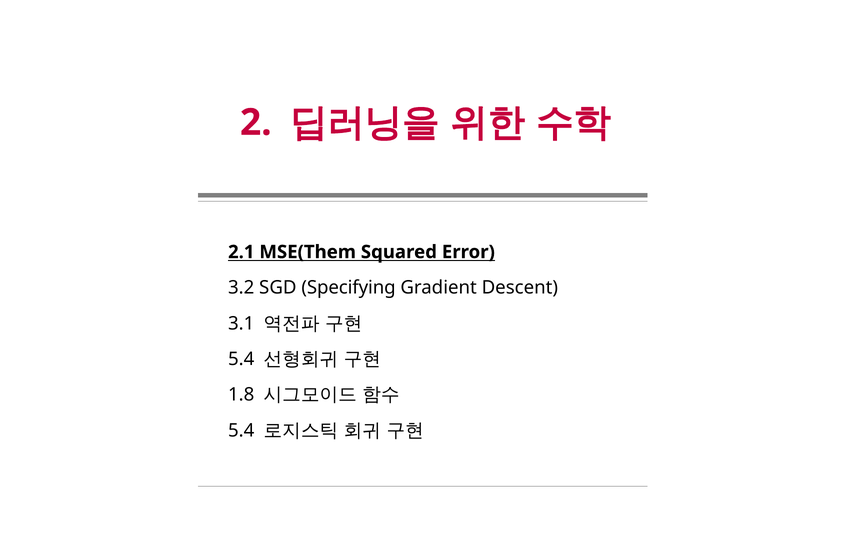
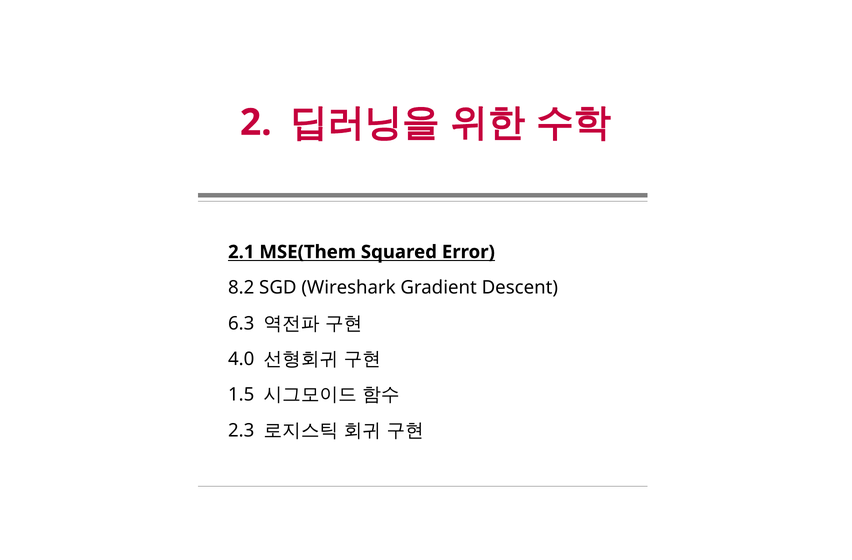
3.2: 3.2 -> 8.2
Specifying: Specifying -> Wireshark
3.1: 3.1 -> 6.3
5.4 at (241, 359): 5.4 -> 4.0
1.8: 1.8 -> 1.5
5.4 at (241, 430): 5.4 -> 2.3
